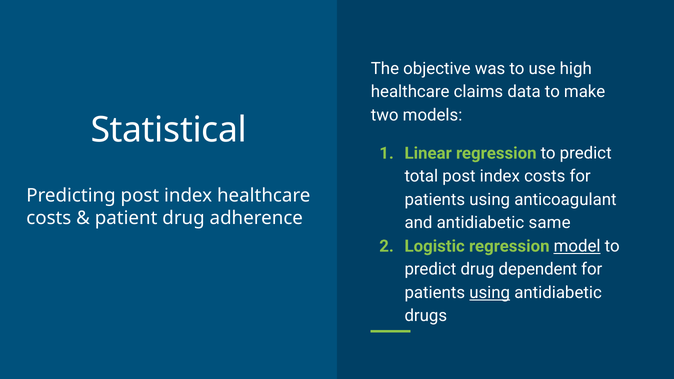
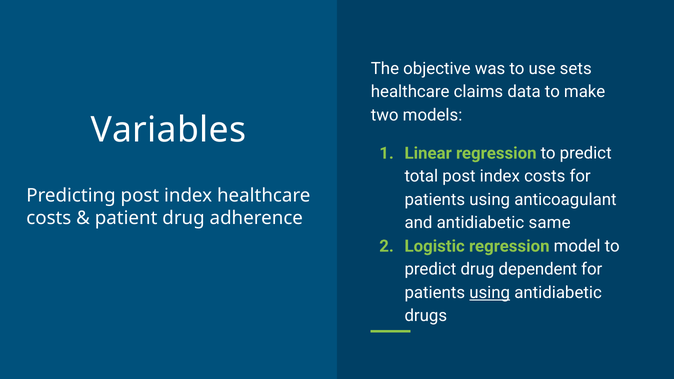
high: high -> sets
Statistical: Statistical -> Variables
model underline: present -> none
